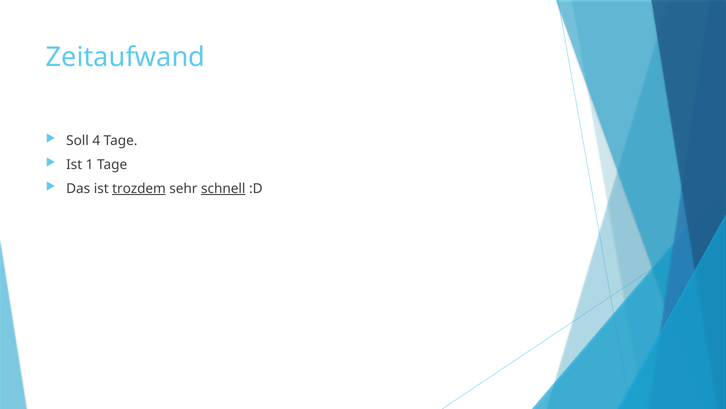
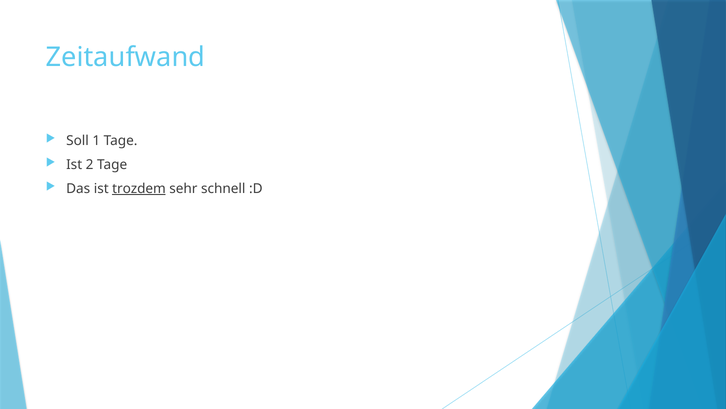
4: 4 -> 1
1: 1 -> 2
schnell underline: present -> none
